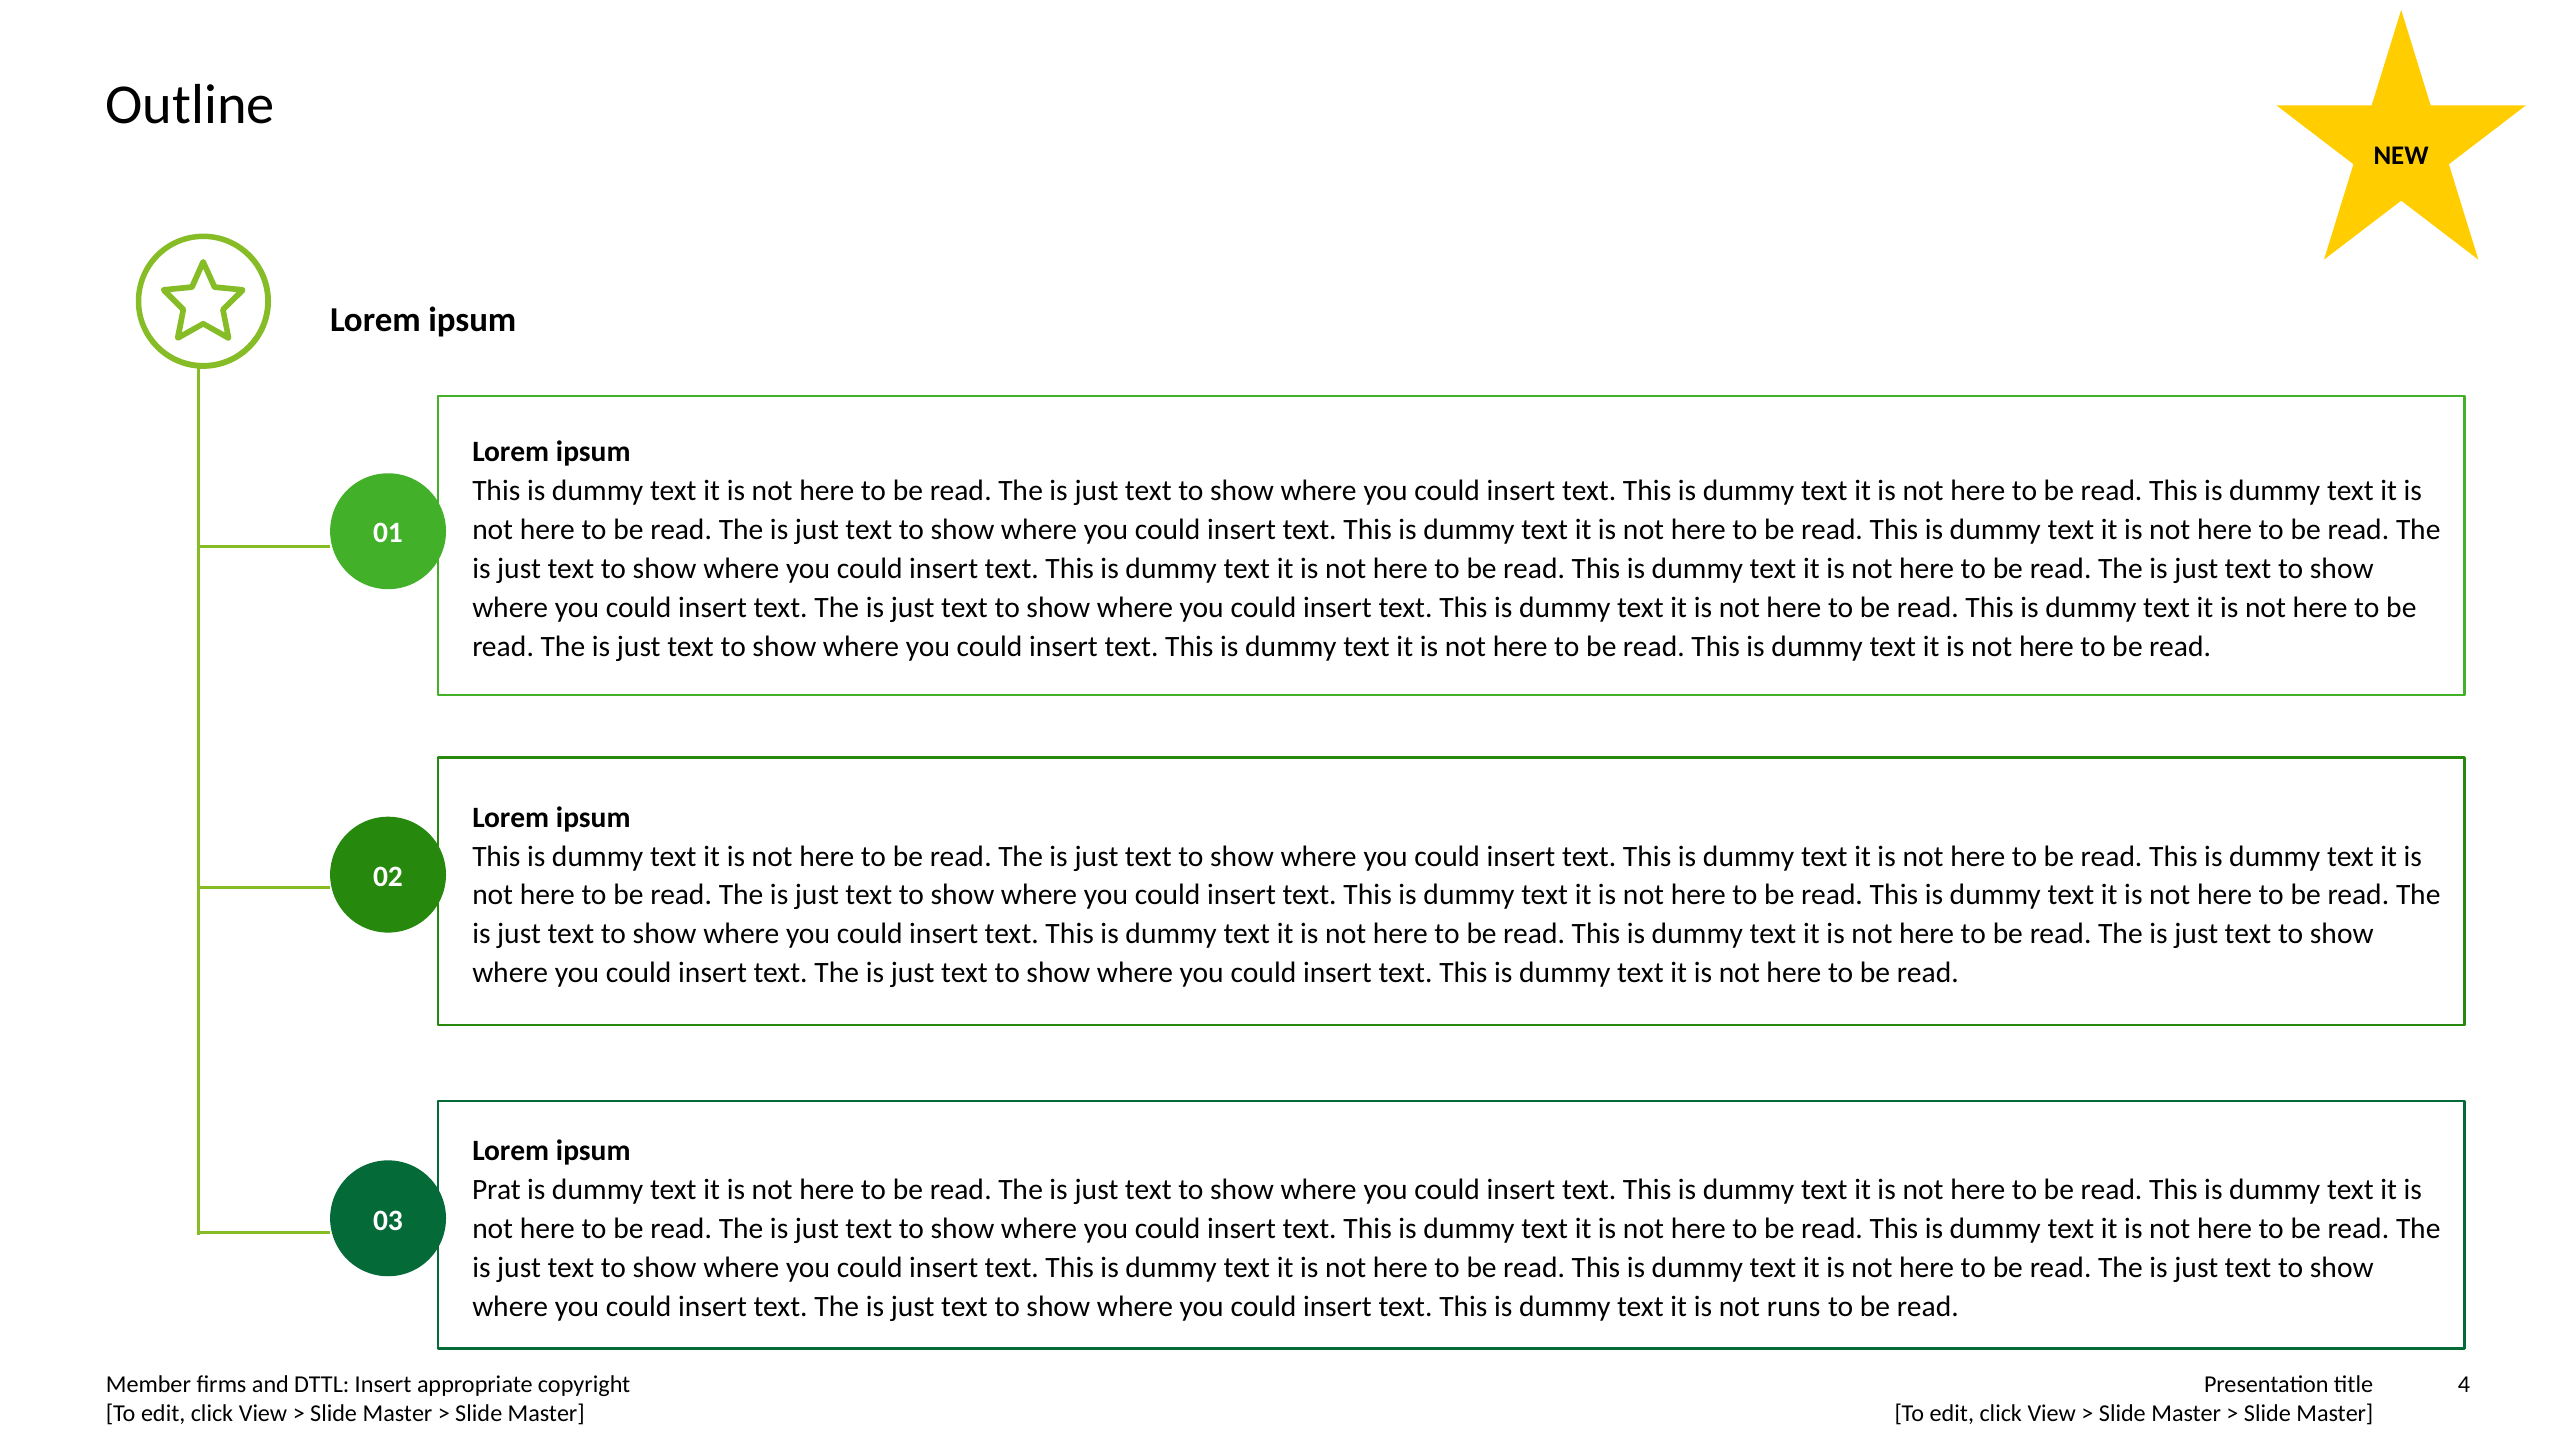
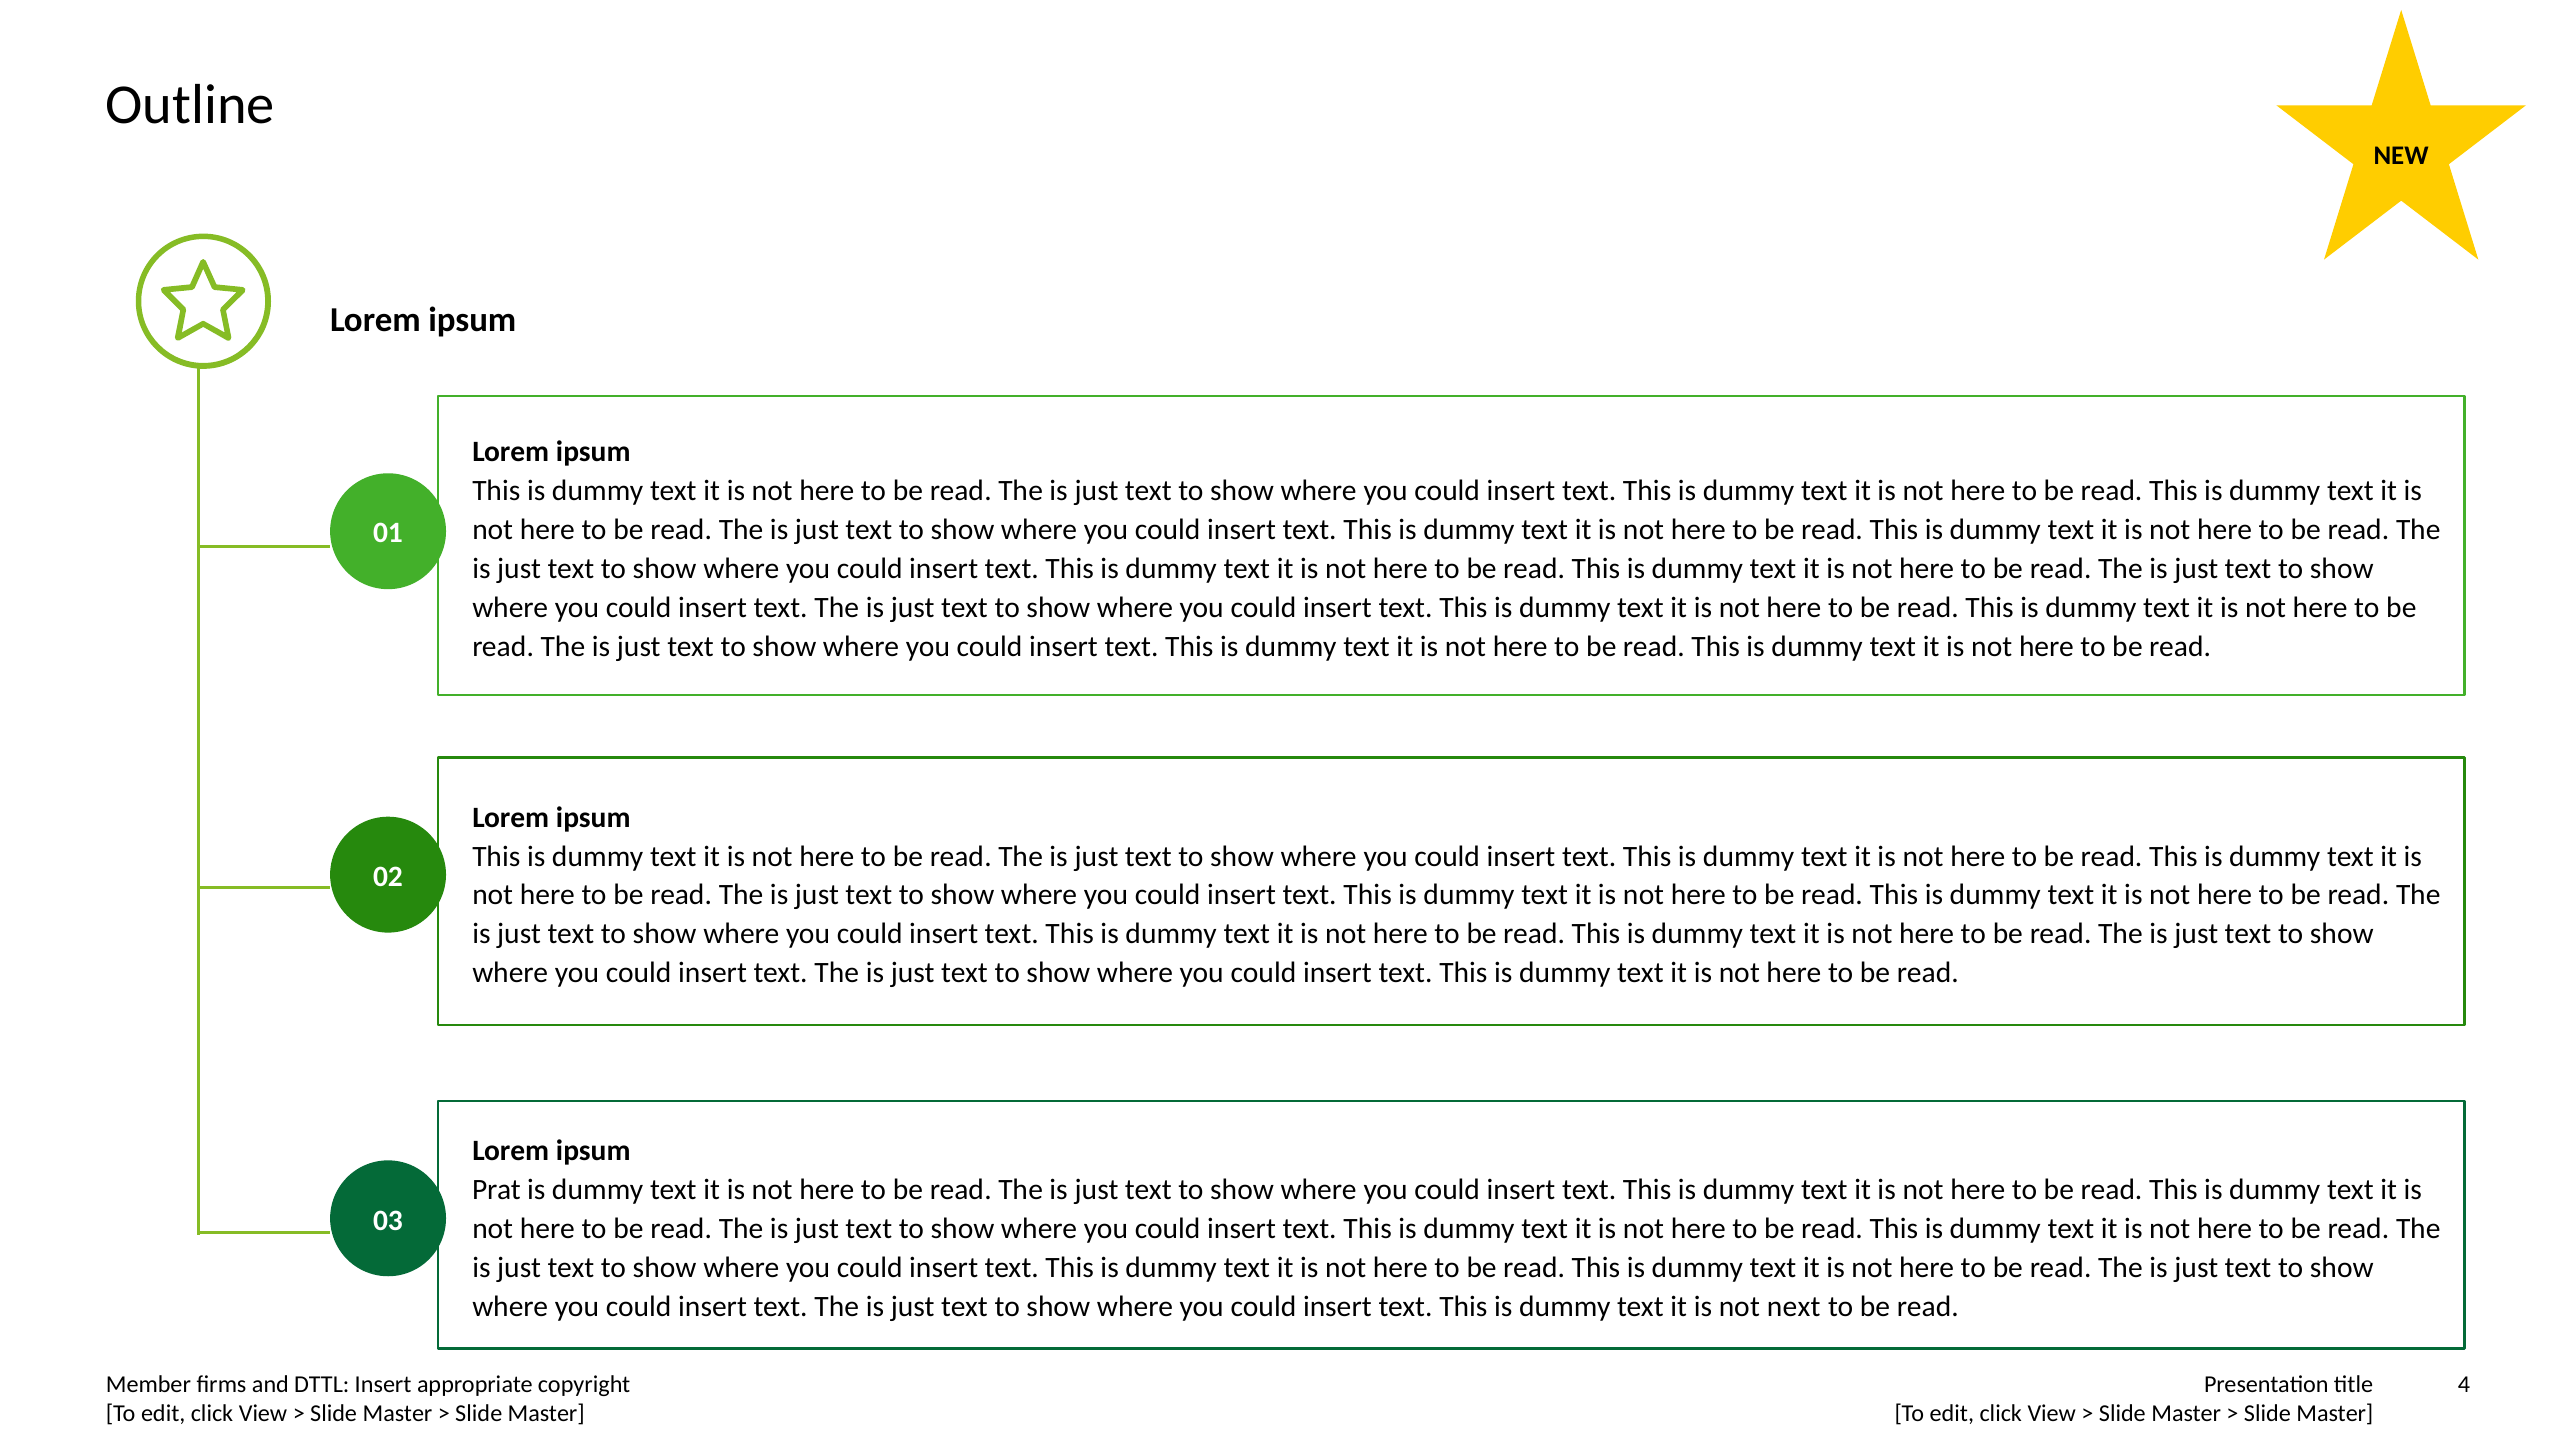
runs: runs -> next
